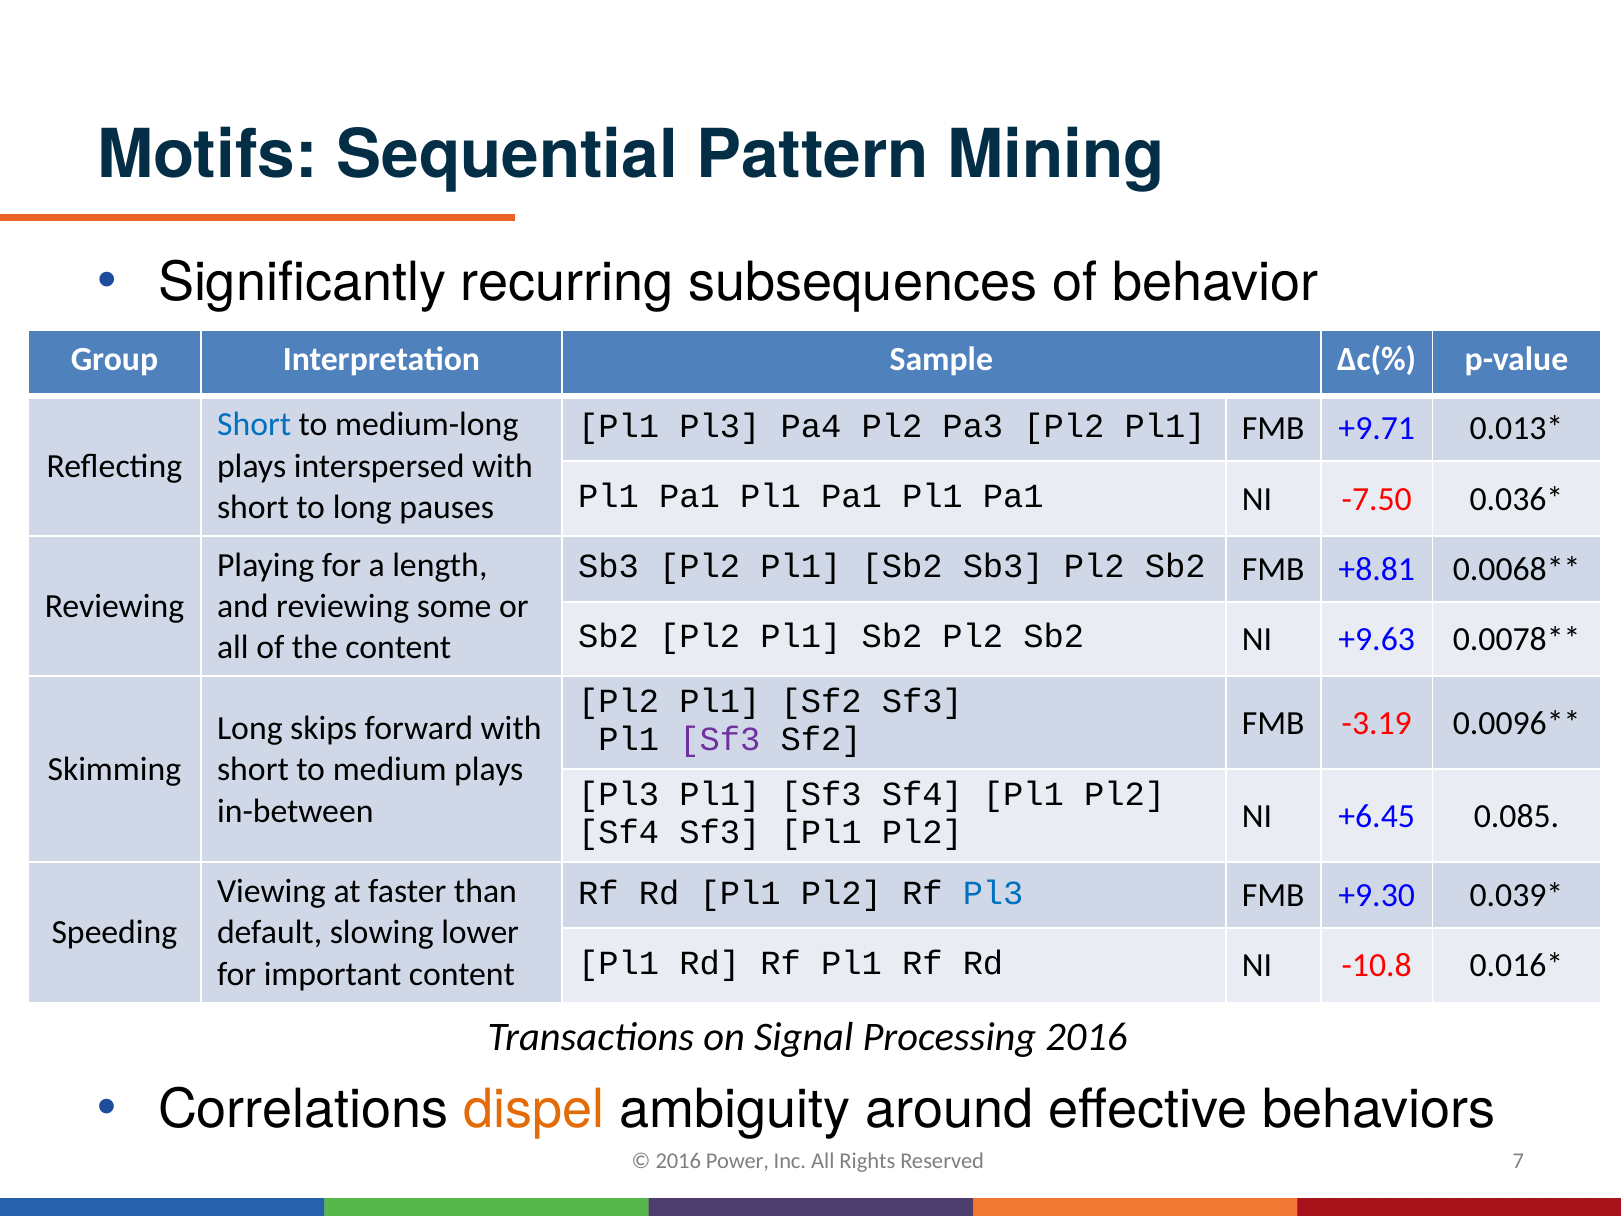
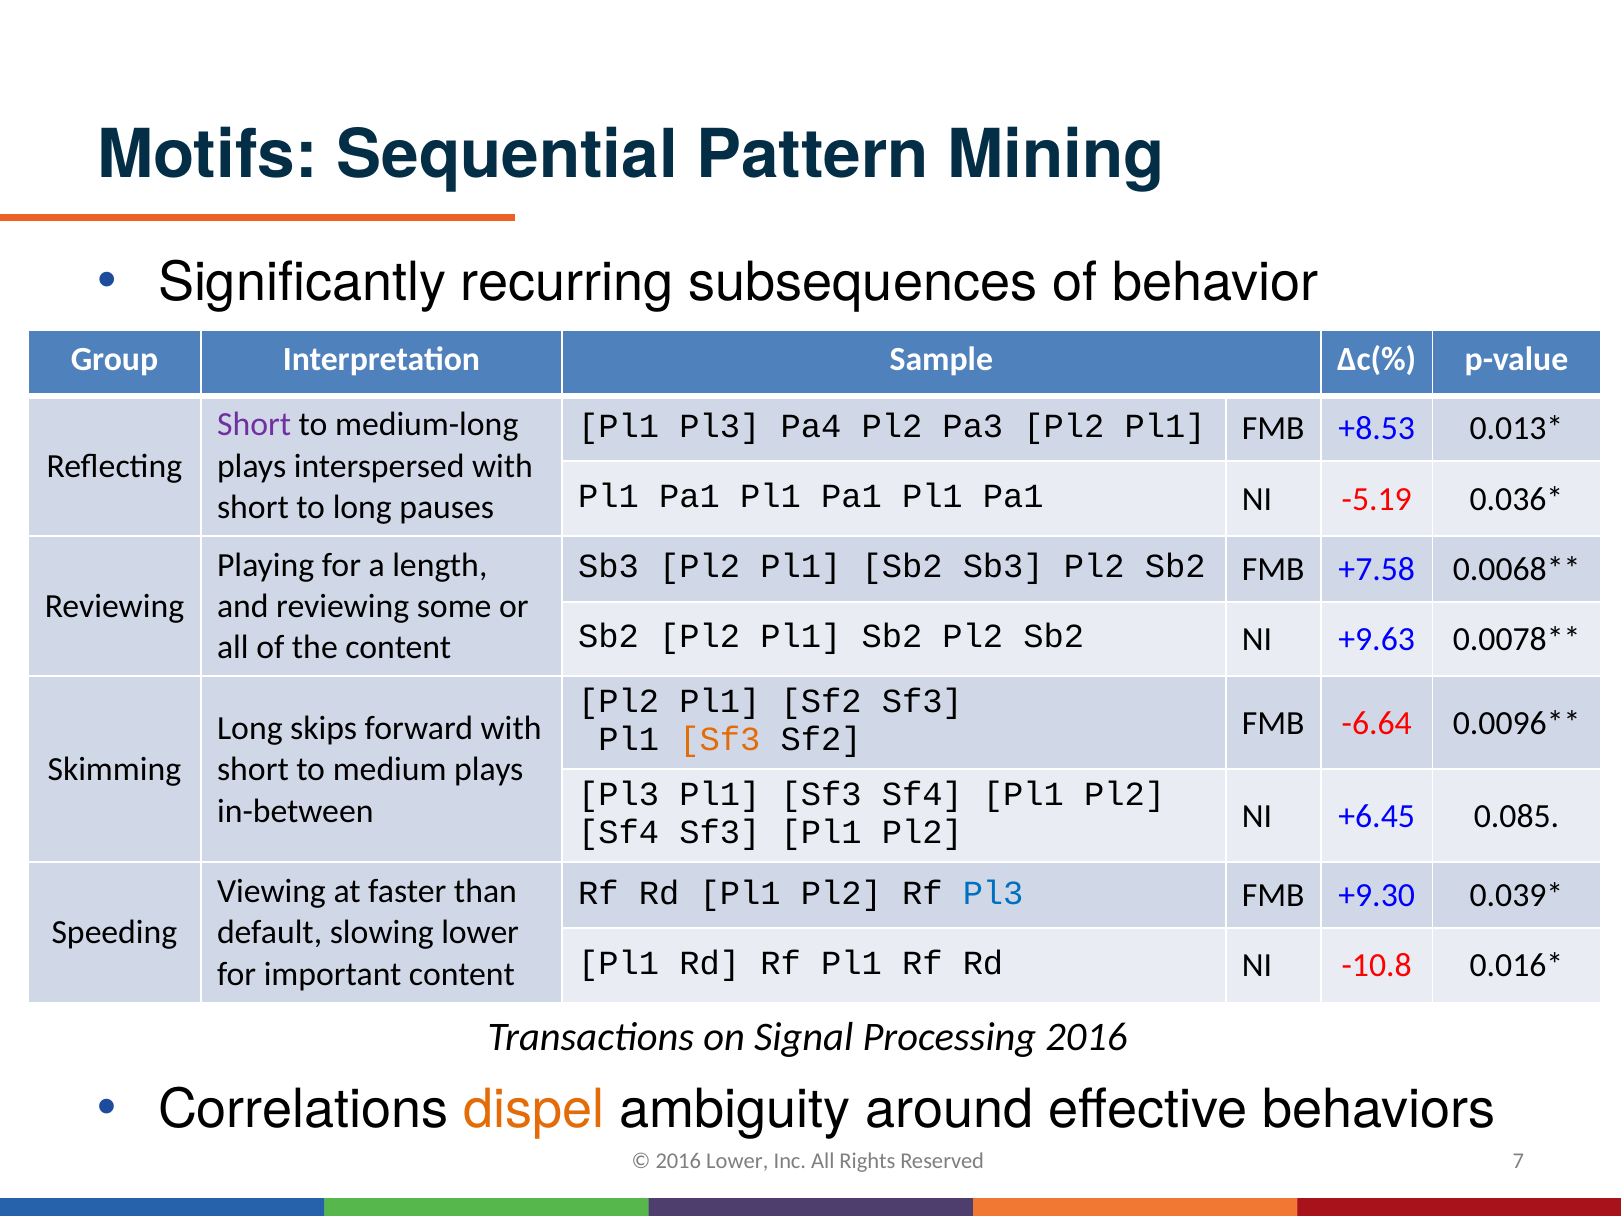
Short at (254, 425) colour: blue -> purple
+9.71: +9.71 -> +8.53
-7.50: -7.50 -> -5.19
+8.81: +8.81 -> +7.58
-3.19: -3.19 -> -6.64
Sf3 at (720, 740) colour: purple -> orange
2016 Power: Power -> Lower
